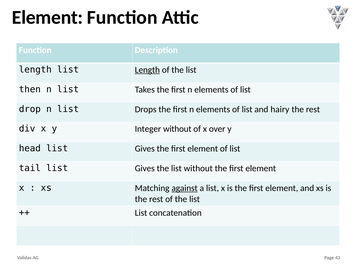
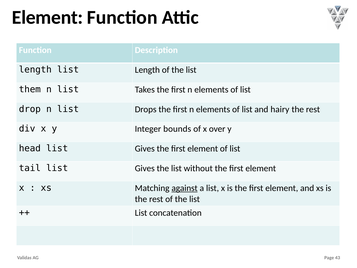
Length at (147, 70) underline: present -> none
then: then -> them
Integer without: without -> bounds
